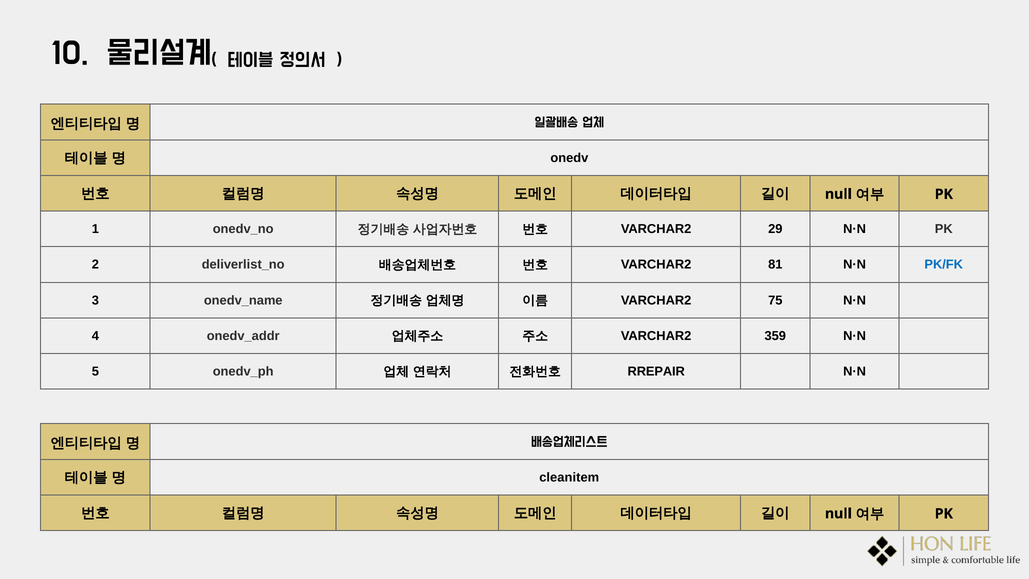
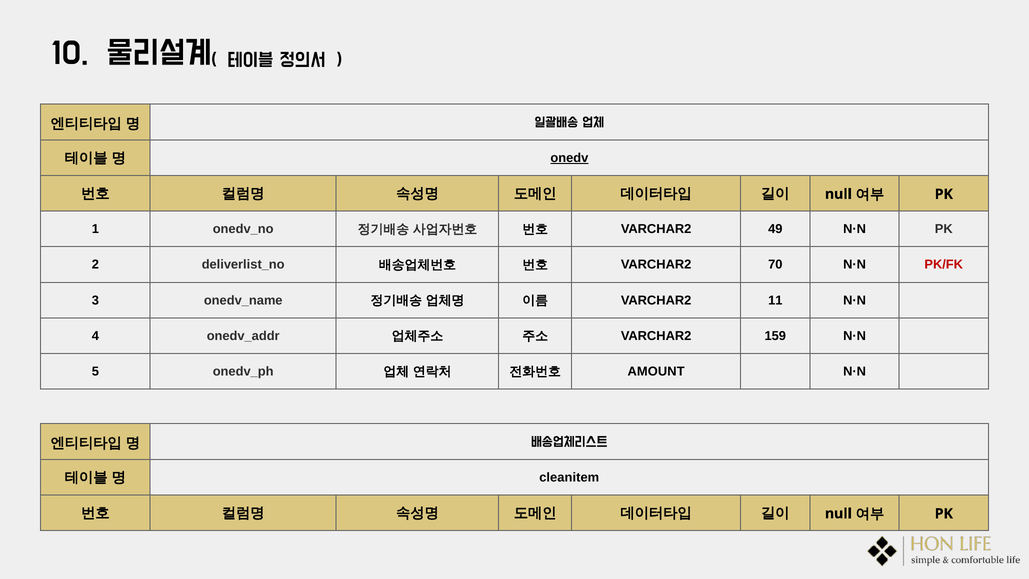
onedv underline: none -> present
29: 29 -> 49
81: 81 -> 70
PK/FK colour: blue -> red
75: 75 -> 11
359: 359 -> 159
RREPAIR: RREPAIR -> AMOUNT
